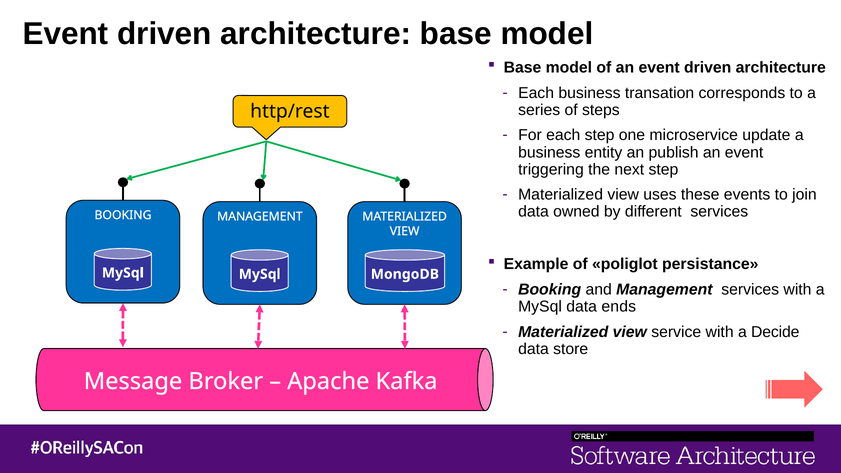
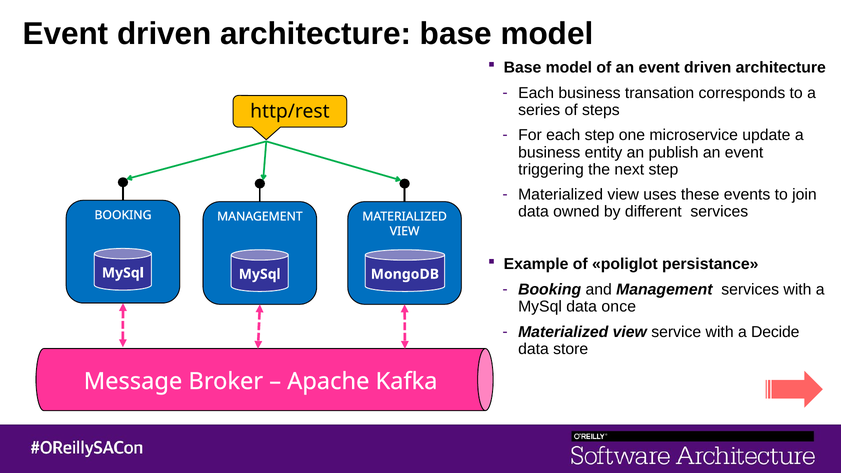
ends: ends -> once
